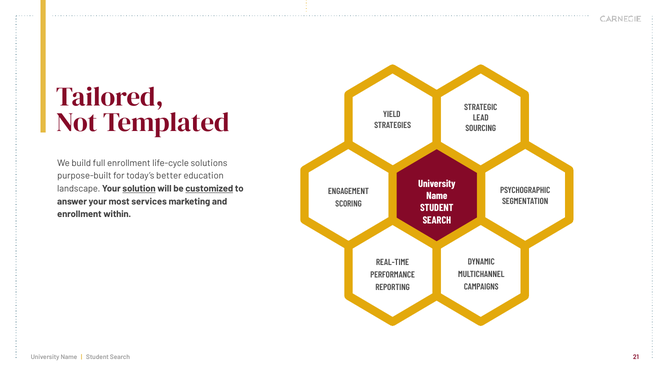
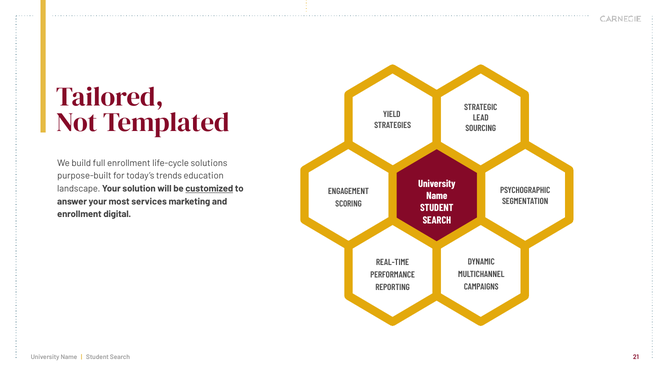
better: better -> trends
solution underline: present -> none
within: within -> digital
